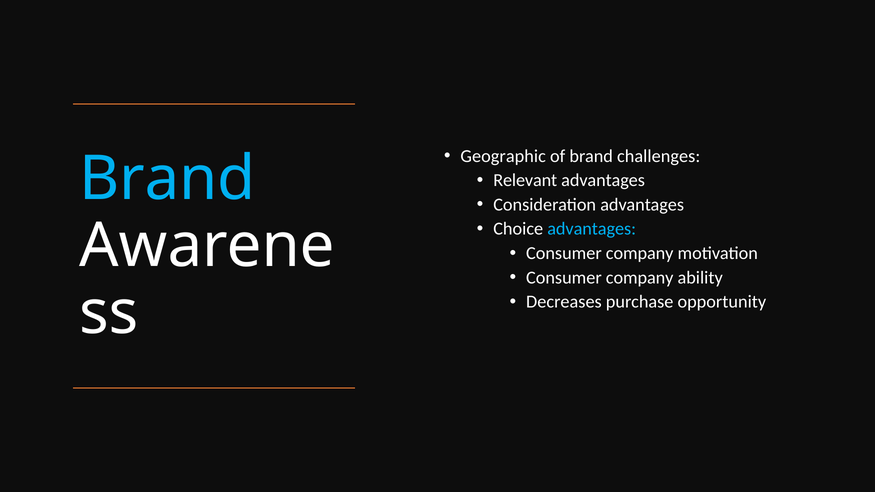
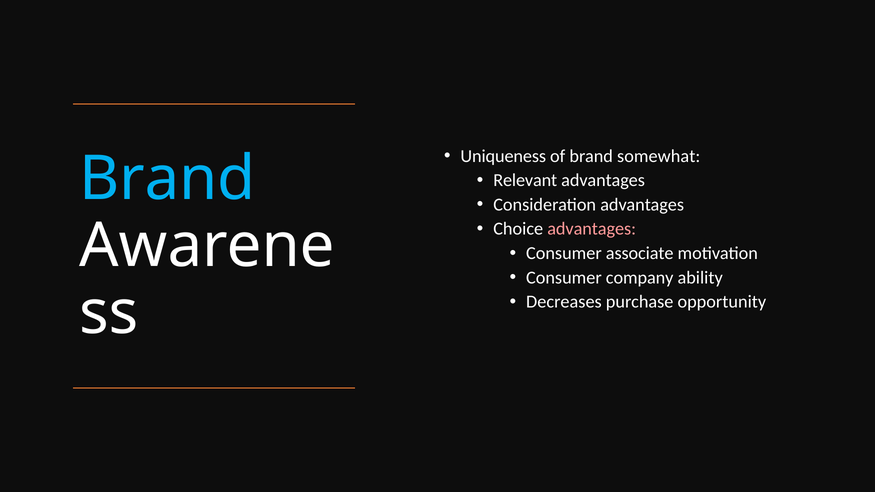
Geographic: Geographic -> Uniqueness
challenges: challenges -> somewhat
advantages at (592, 229) colour: light blue -> pink
company at (640, 253): company -> associate
